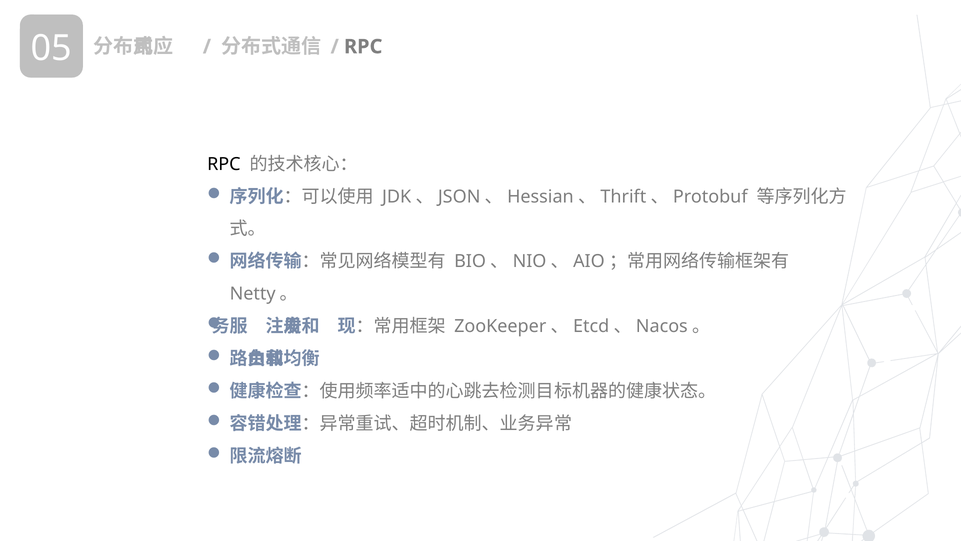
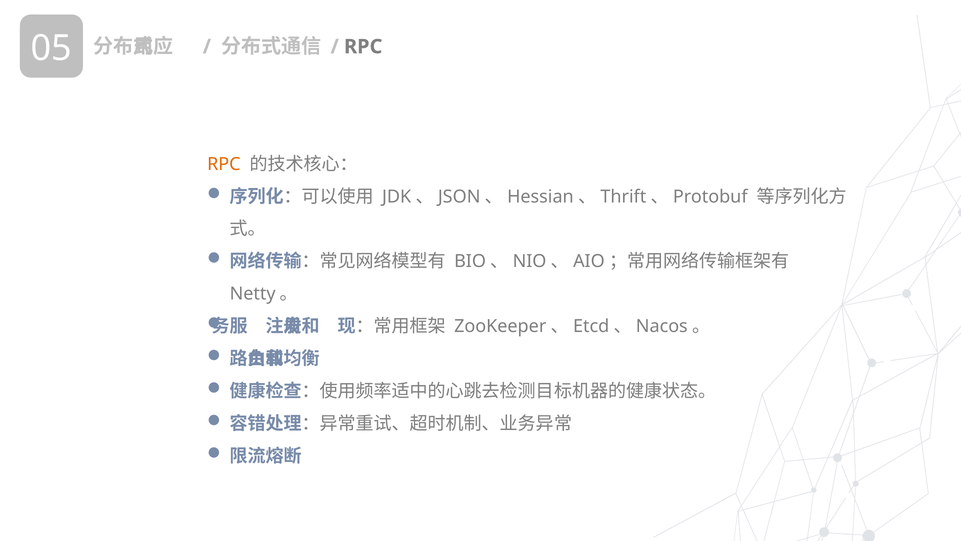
RPC at (224, 164) colour: black -> orange
